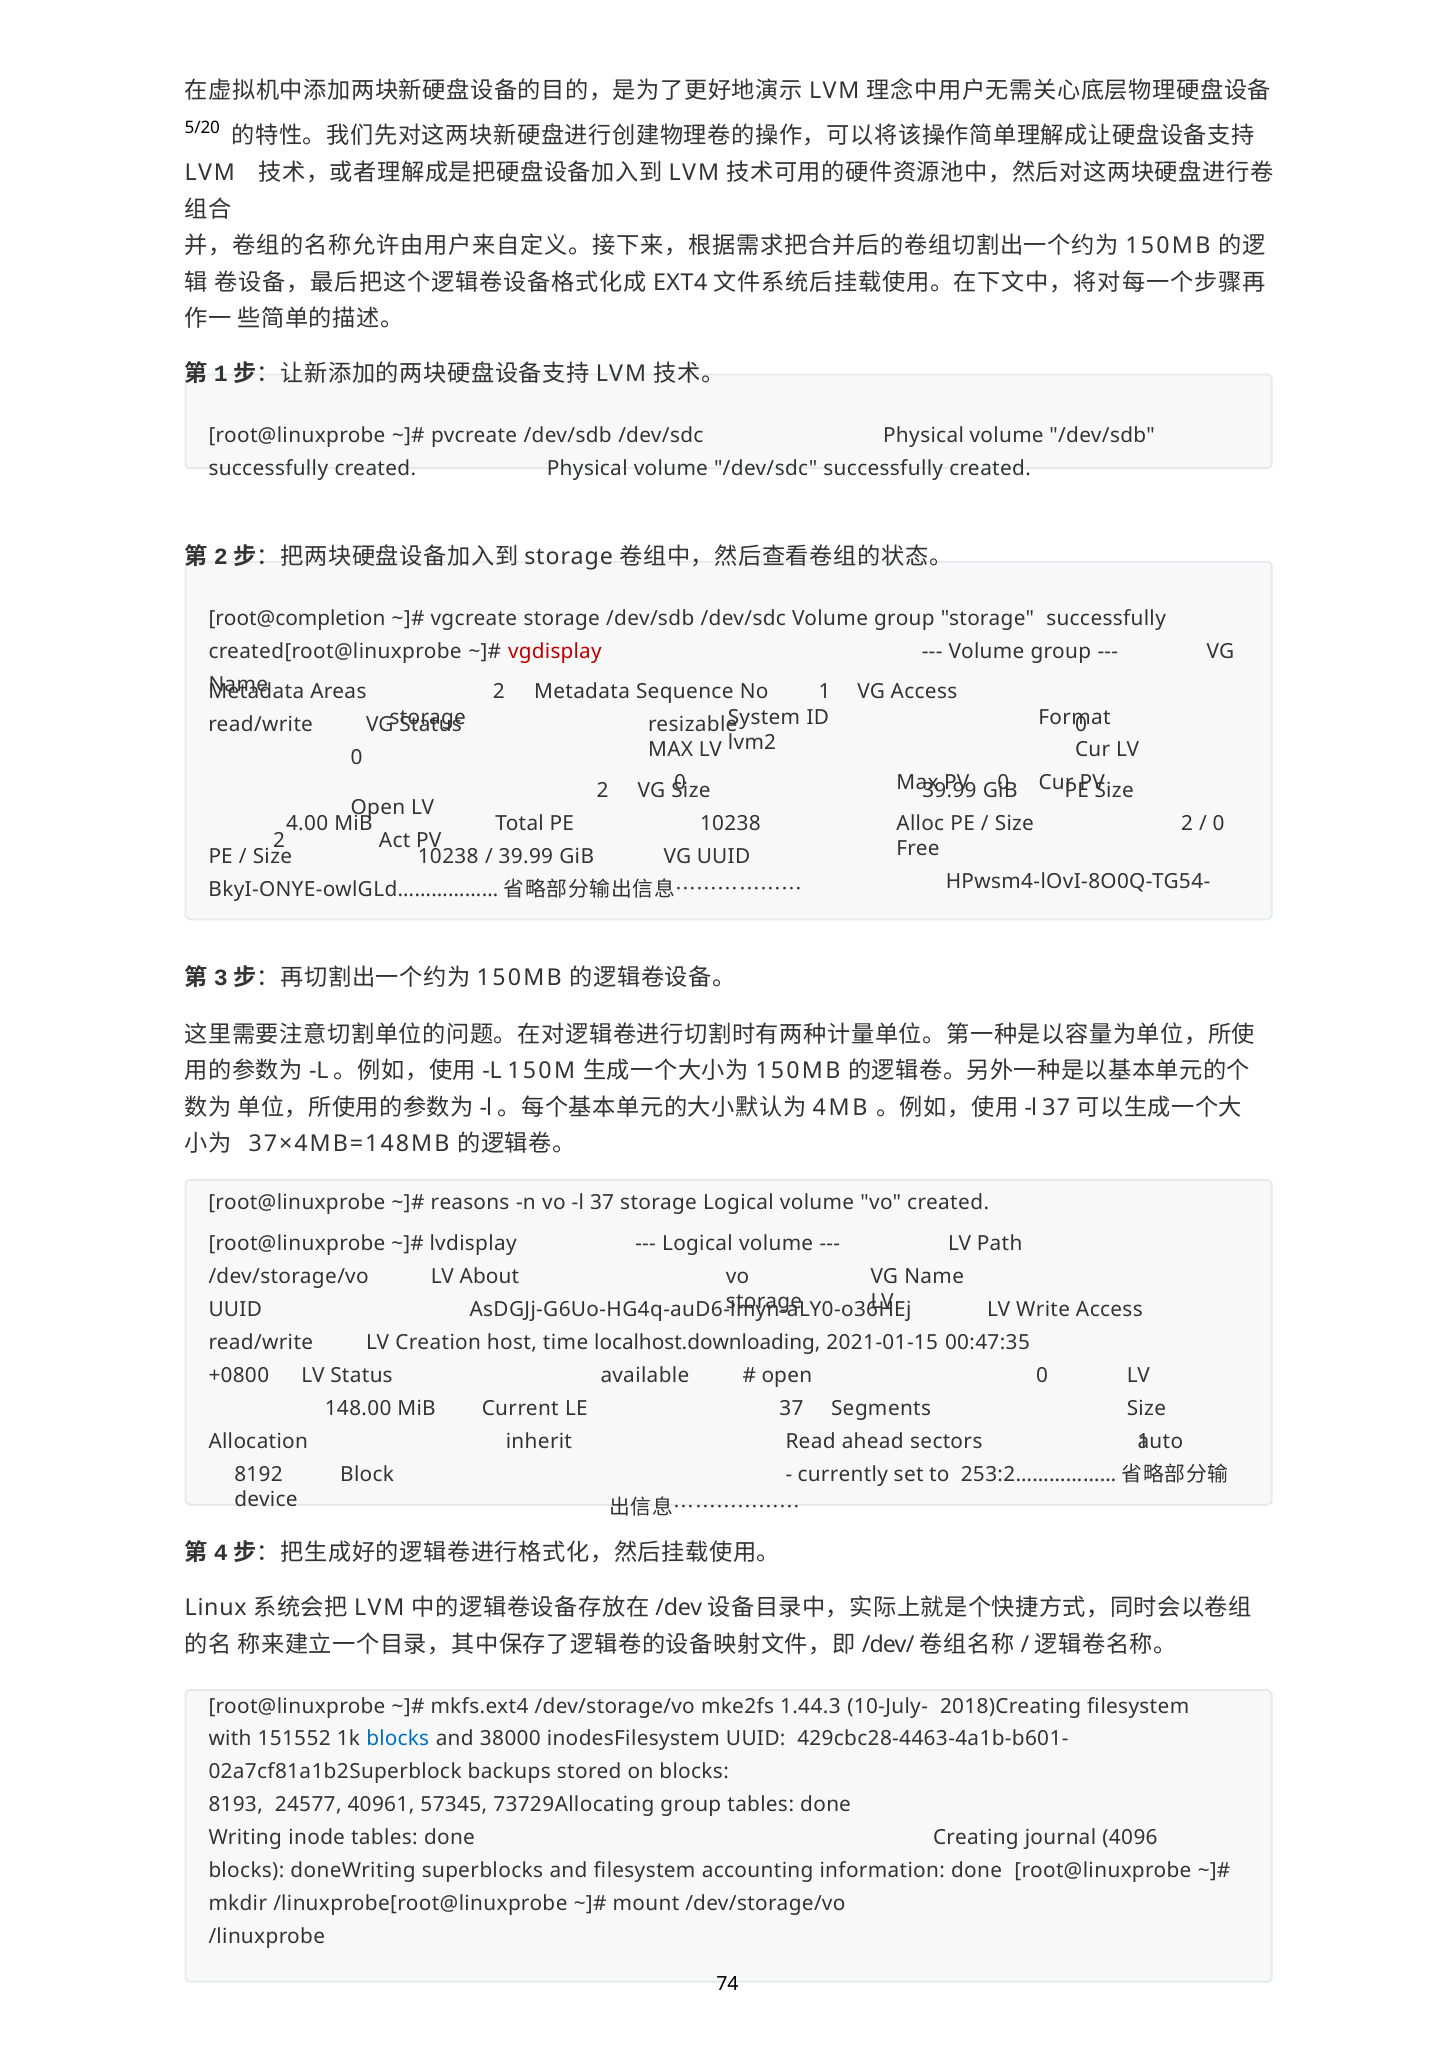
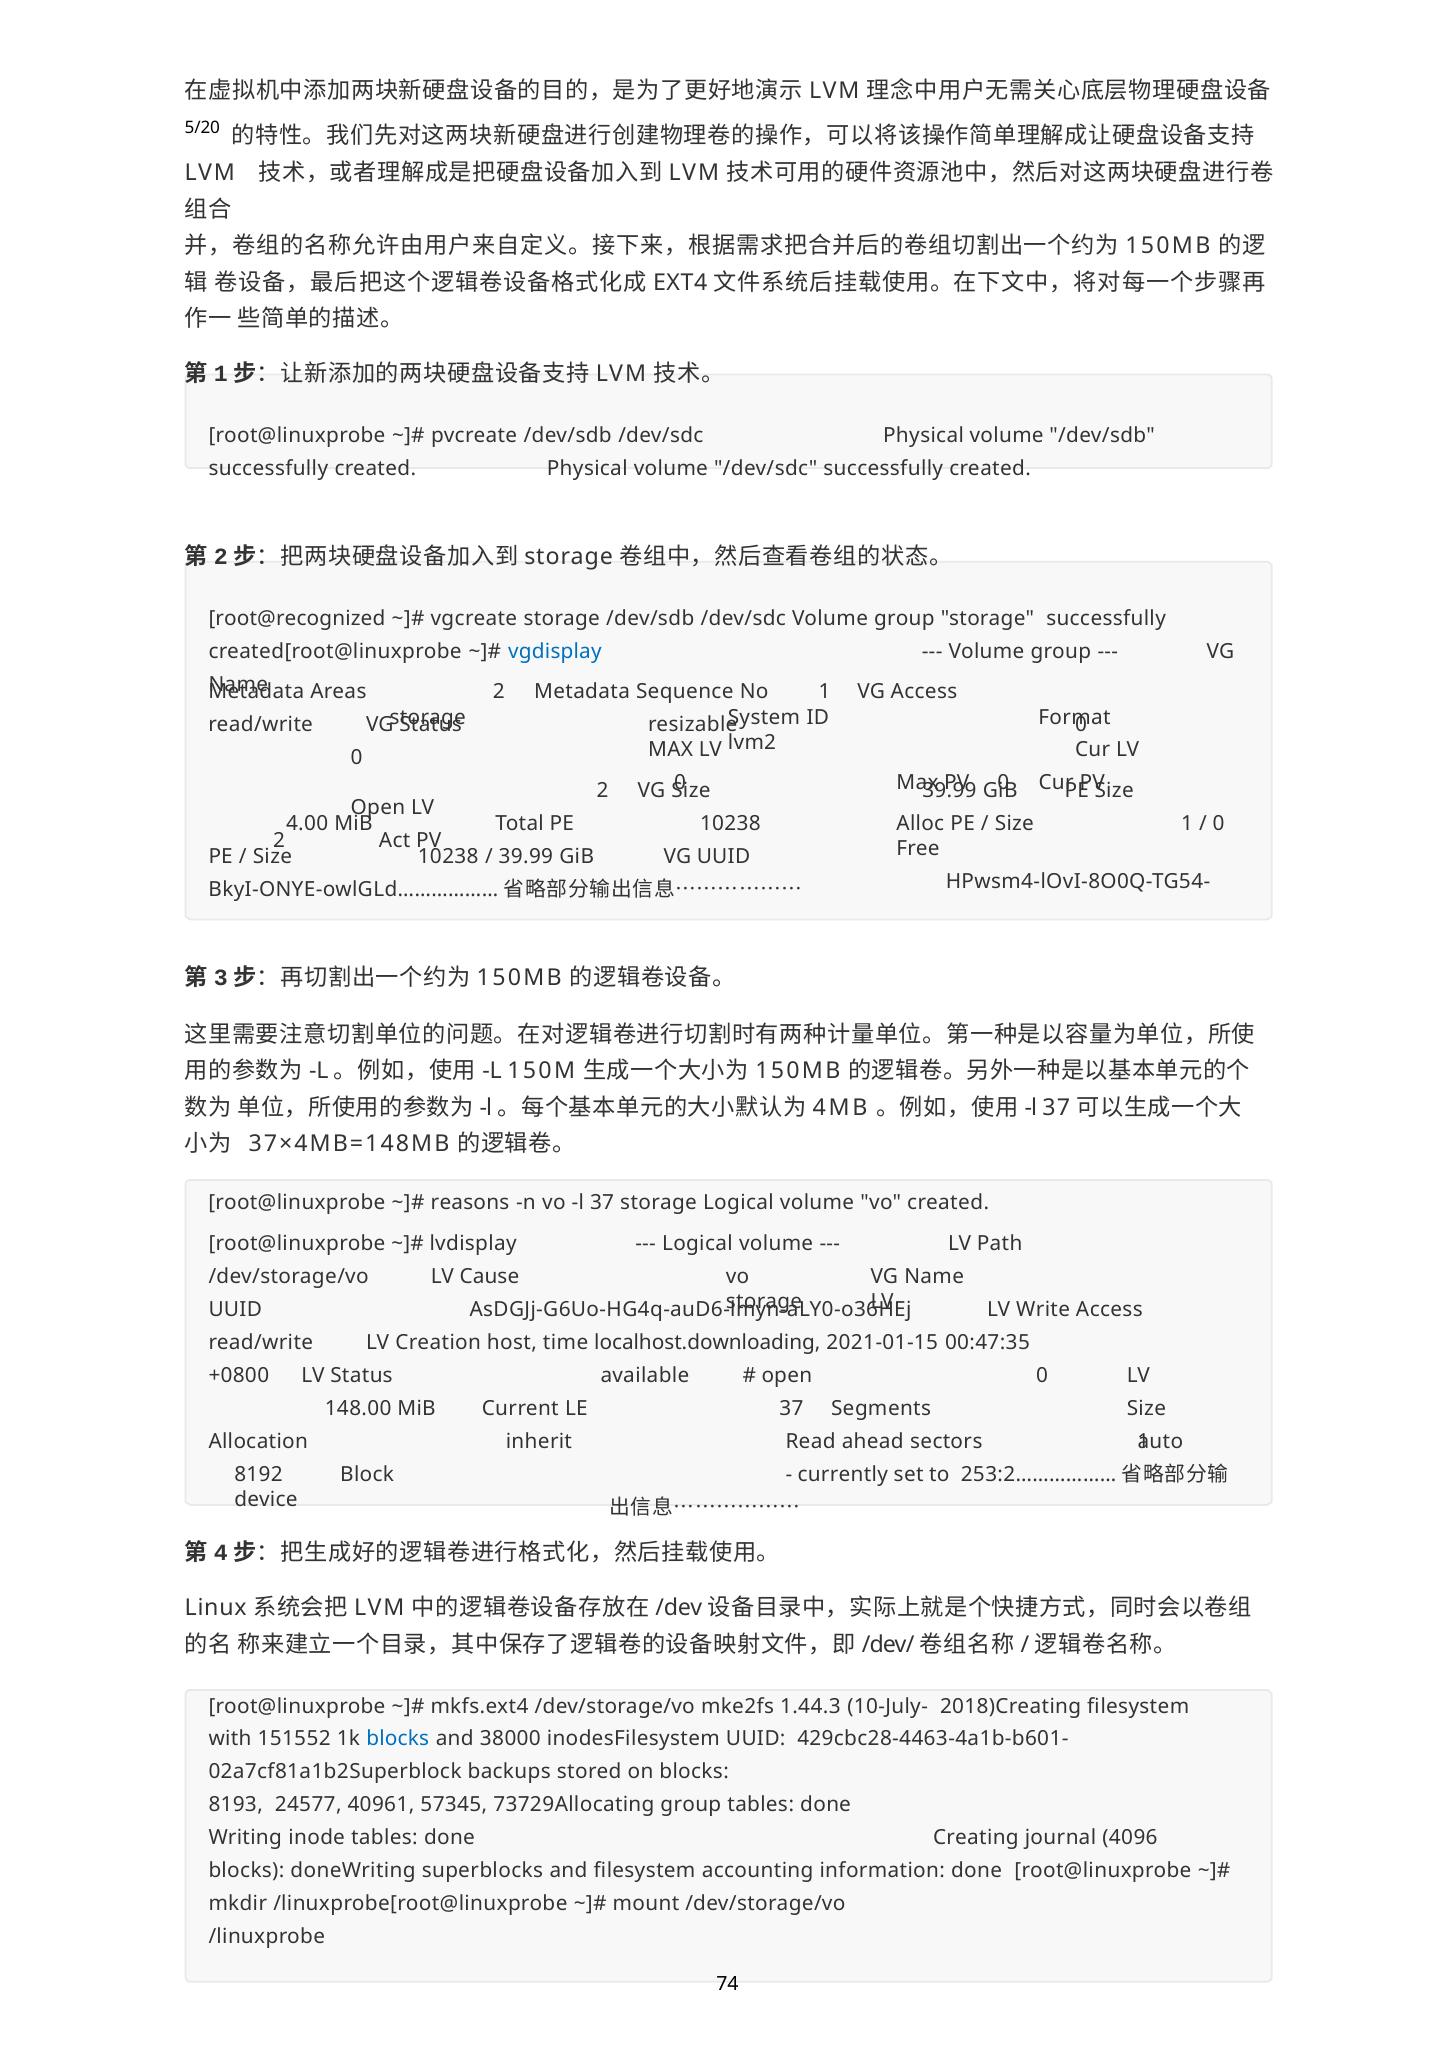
root@completion: root@completion -> root@recognized
vgdisplay colour: red -> blue
2 at (1187, 824): 2 -> 1
About: About -> Cause
